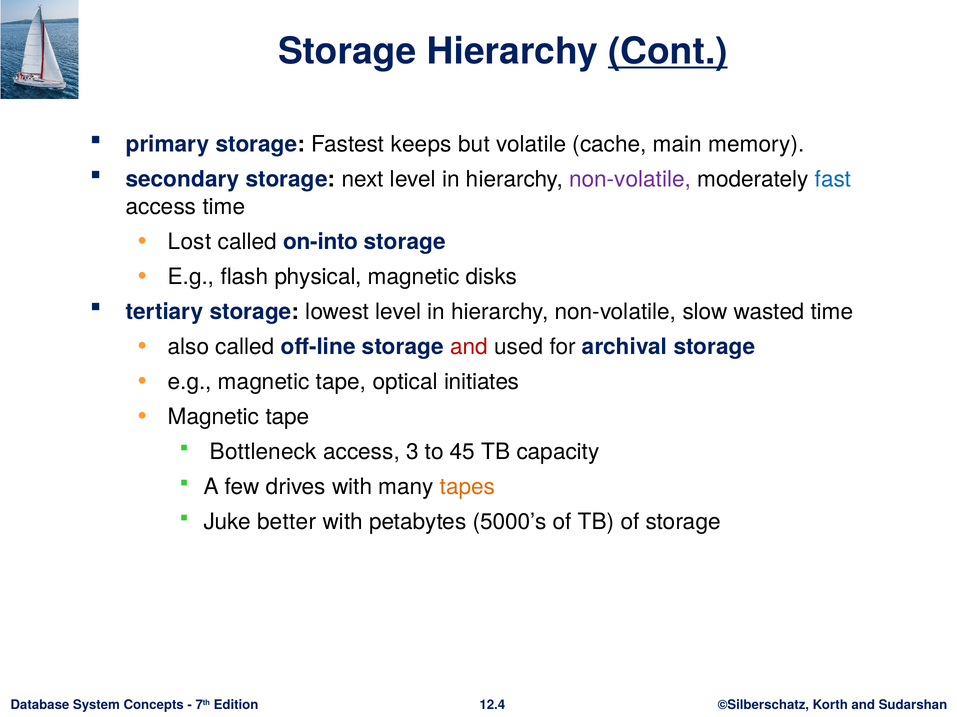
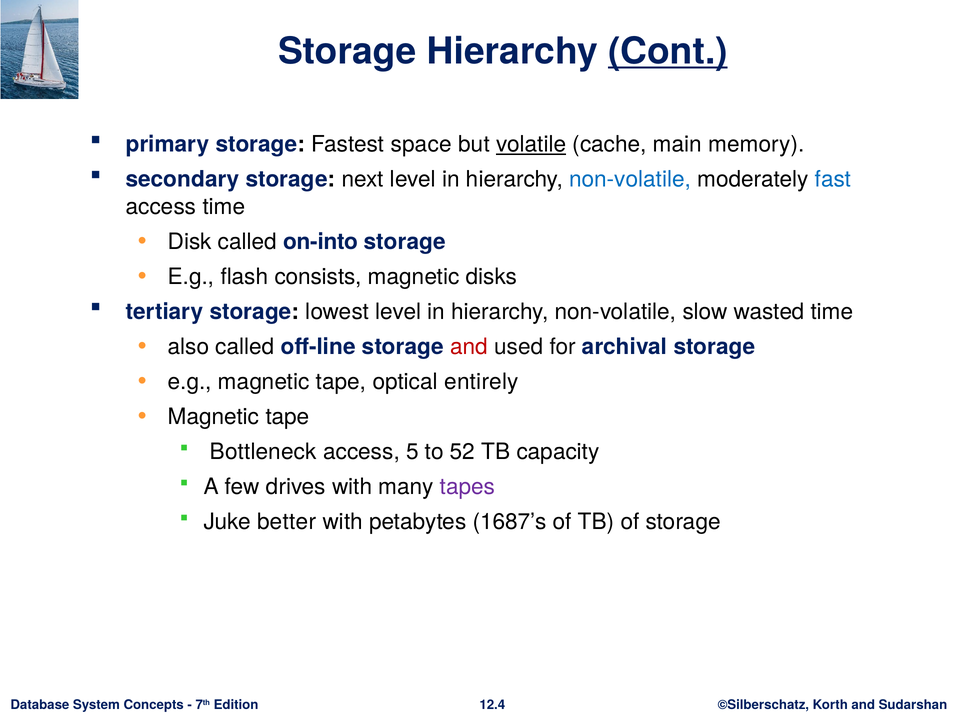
keeps: keeps -> space
volatile underline: none -> present
non-volatile at (630, 180) colour: purple -> blue
Lost: Lost -> Disk
physical: physical -> consists
initiates: initiates -> entirely
3: 3 -> 5
45: 45 -> 52
tapes colour: orange -> purple
5000’s: 5000’s -> 1687’s
